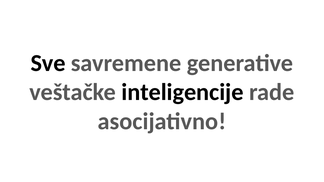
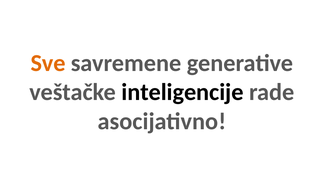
Sve colour: black -> orange
